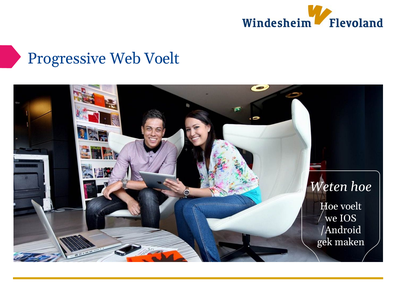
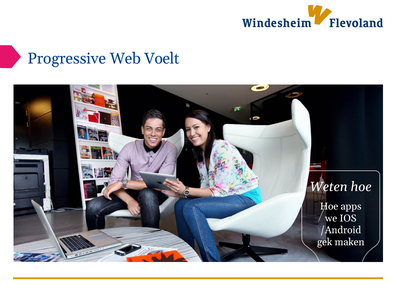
Hoe voelt: voelt -> apps
